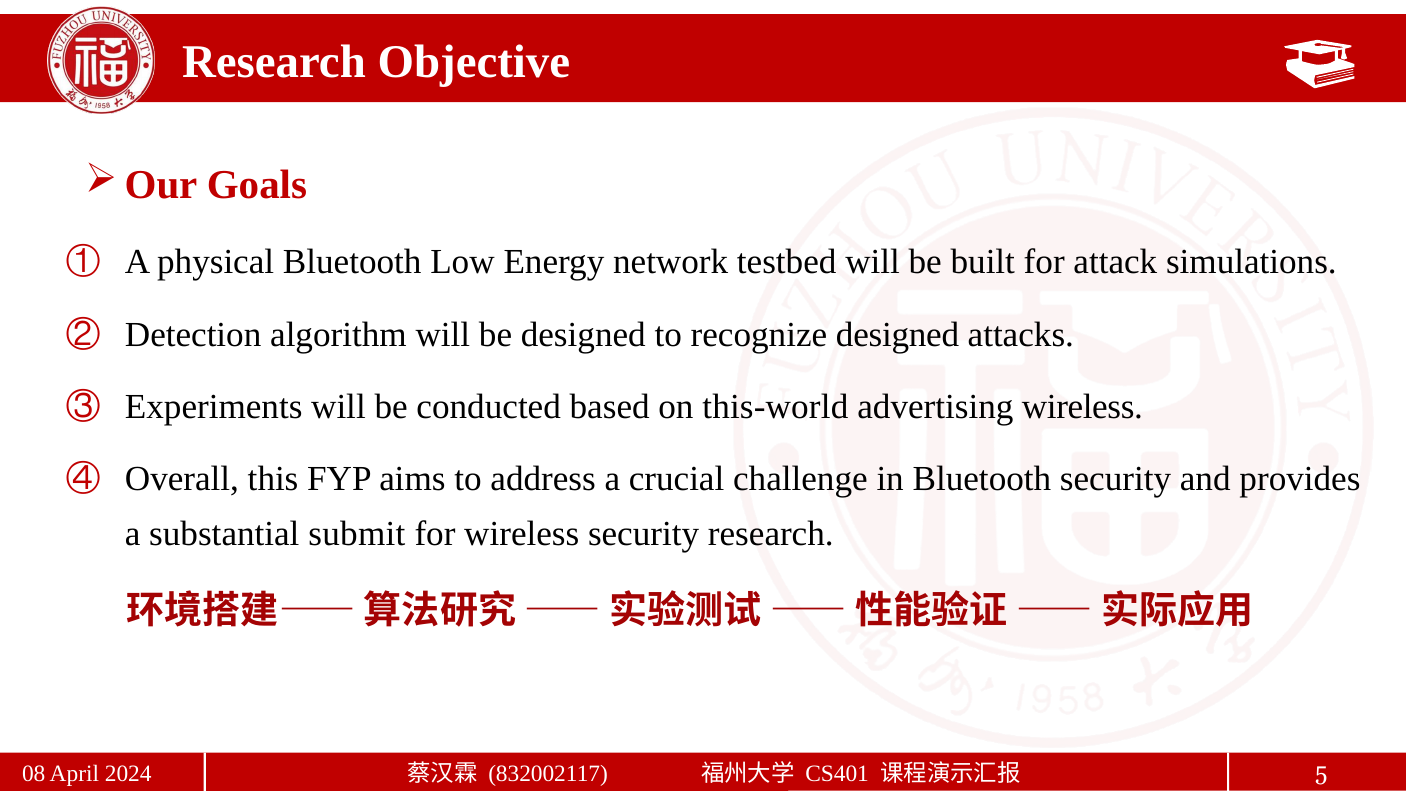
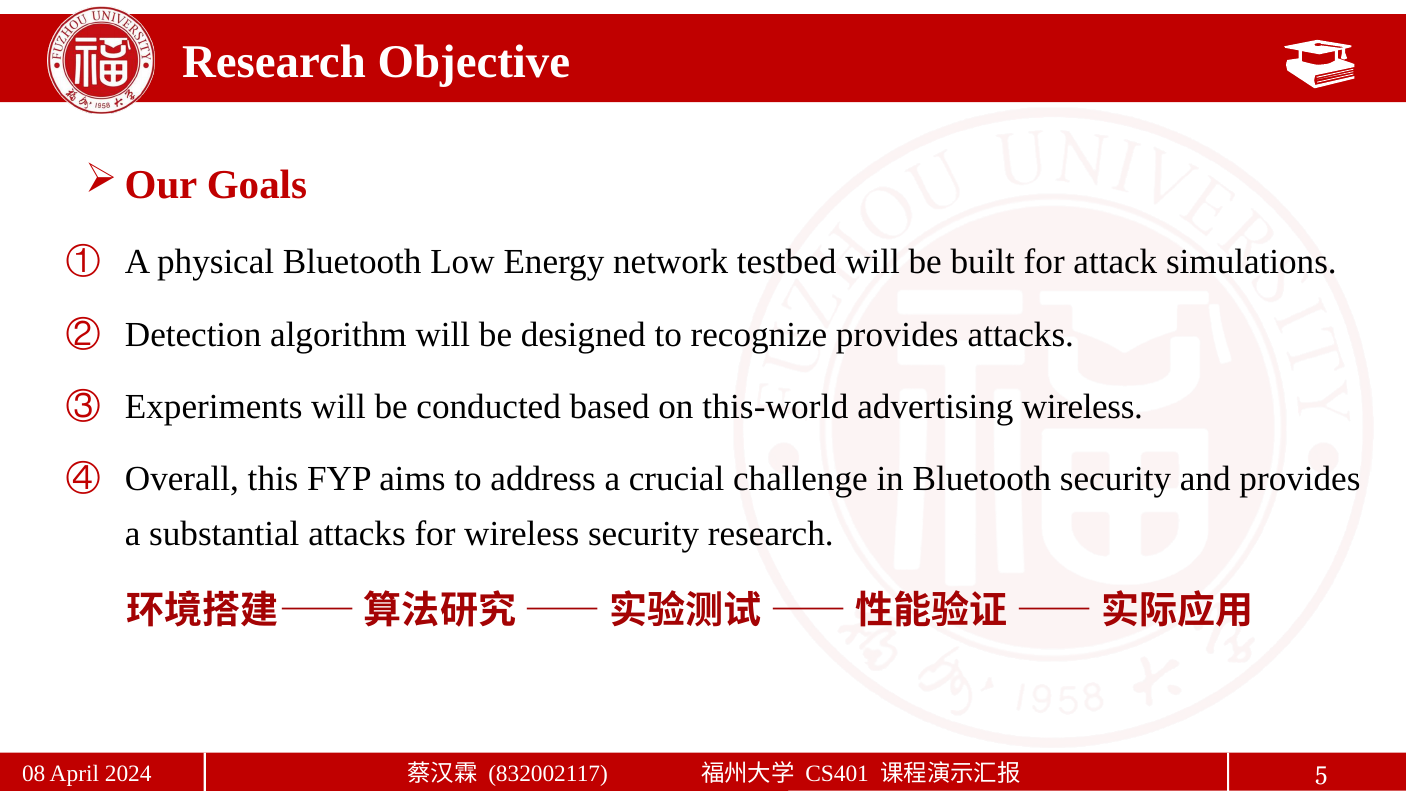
recognize designed: designed -> provides
substantial submit: submit -> attacks
